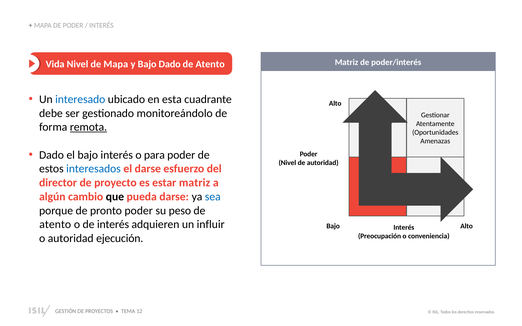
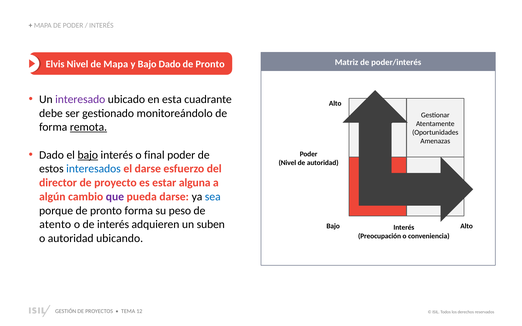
Vida: Vida -> Elvis
Atento at (210, 64): Atento -> Pronto
interesado colour: blue -> purple
bajo at (88, 155) underline: none -> present
para: para -> final
estar matriz: matriz -> alguna
que colour: black -> purple
pronto poder: poder -> forma
influir: influir -> suben
ejecución: ejecución -> ubicando
